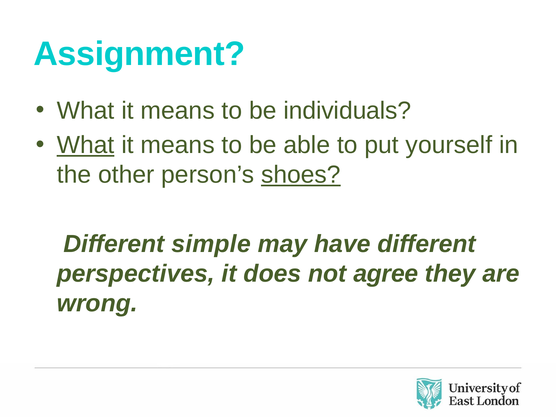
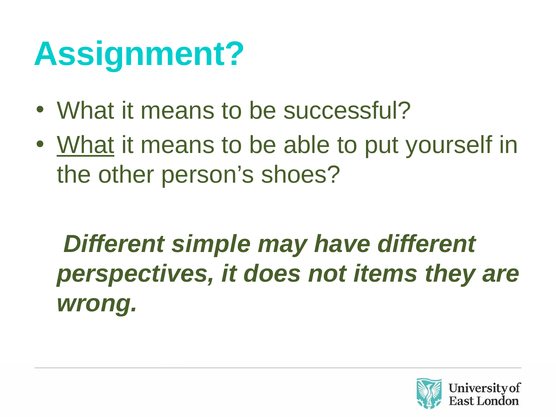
individuals: individuals -> successful
shoes underline: present -> none
agree: agree -> items
